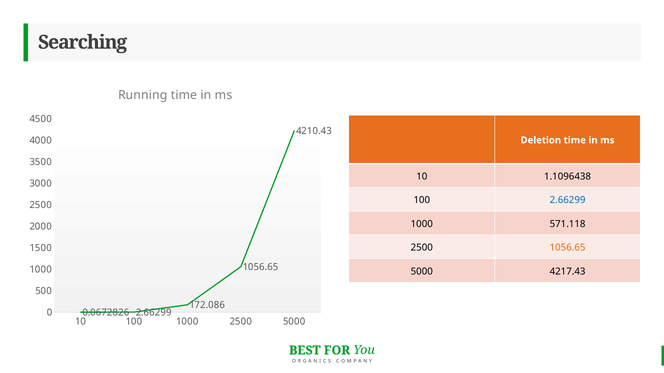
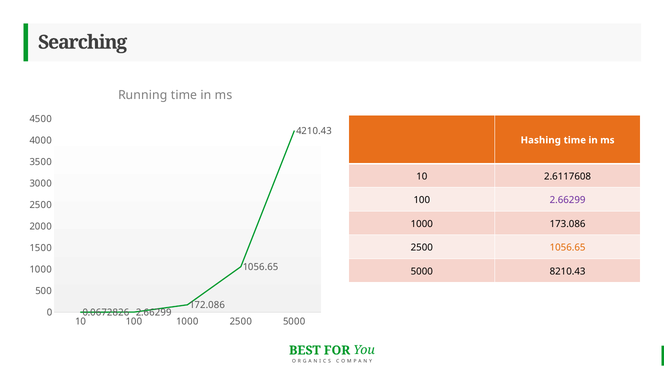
Deletion: Deletion -> Hashing
1.1096438: 1.1096438 -> 2.6117608
2.66299 at (568, 200) colour: blue -> purple
571.118: 571.118 -> 173.086
4217.43: 4217.43 -> 8210.43
